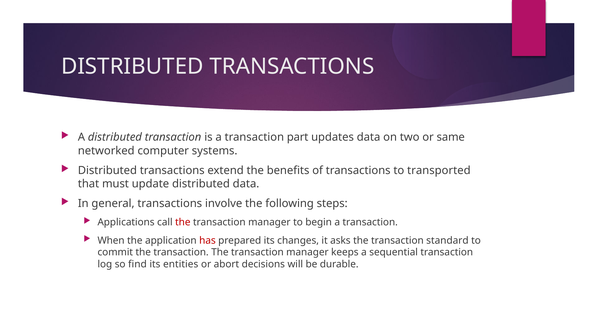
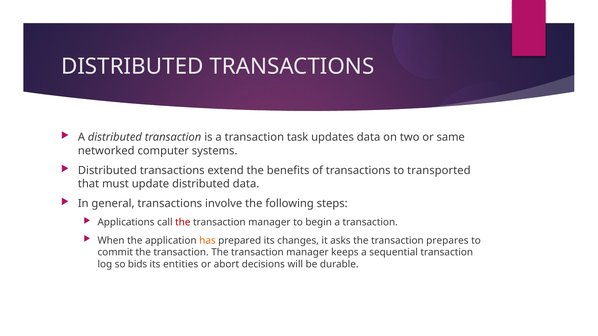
part: part -> task
has colour: red -> orange
standard: standard -> prepares
find: find -> bids
